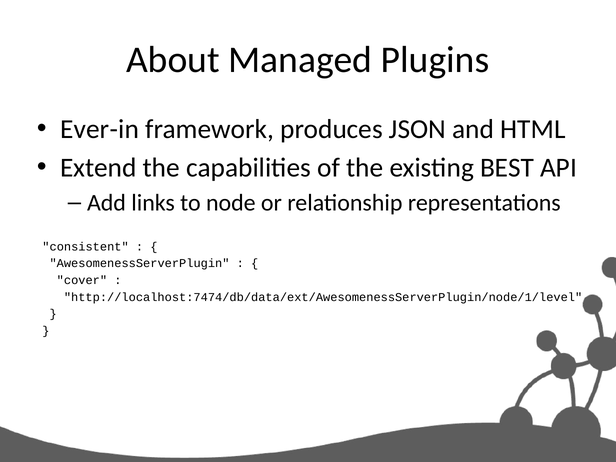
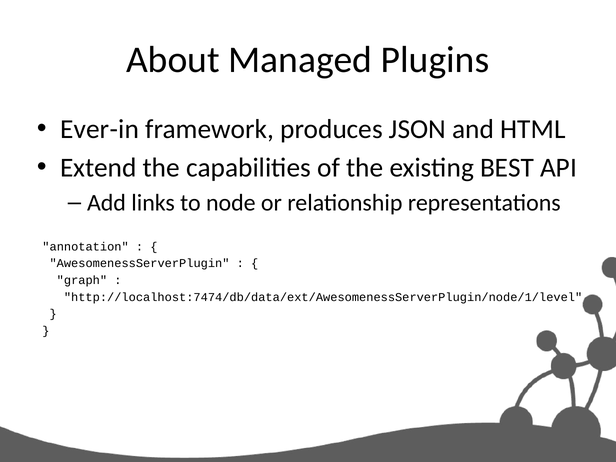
consistent: consistent -> annotation
cover: cover -> graph
